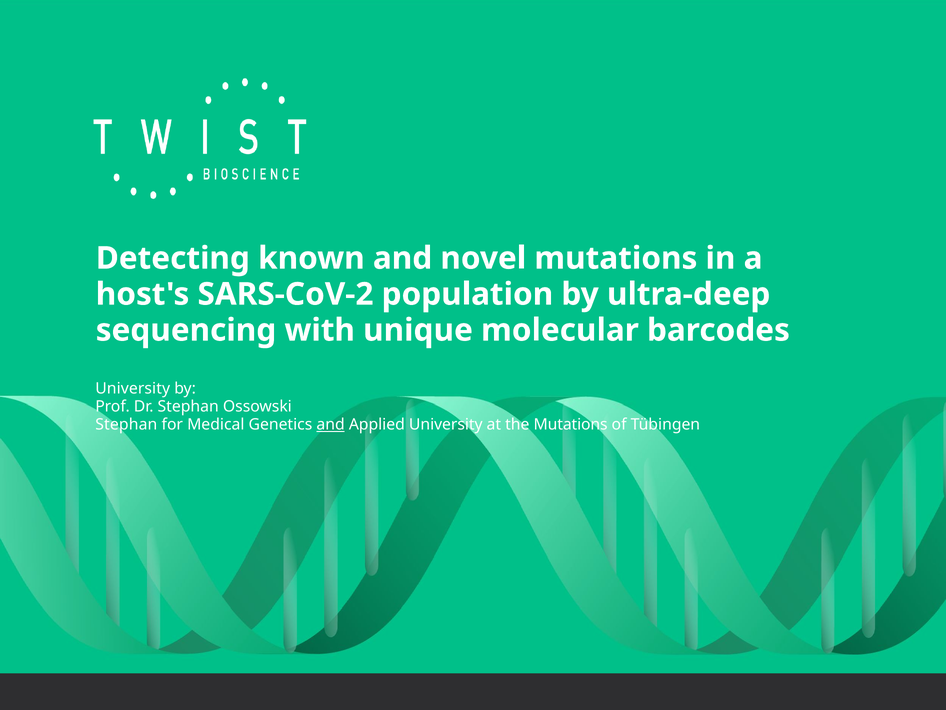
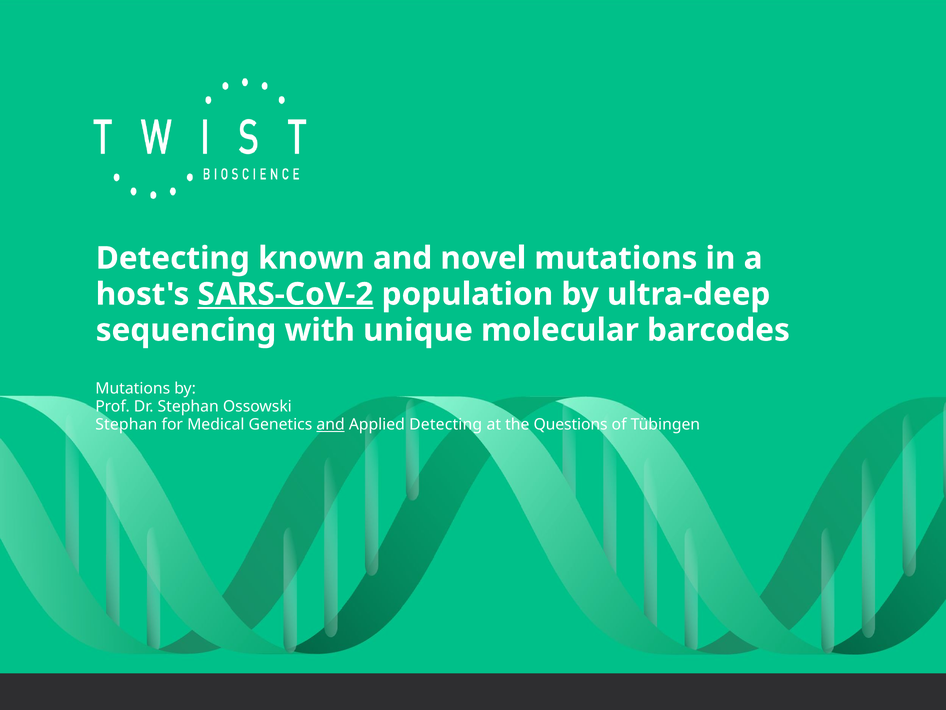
SARS-CoV-2 underline: none -> present
University at (133, 388): University -> Mutations
Applied University: University -> Detecting
the Mutations: Mutations -> Questions
